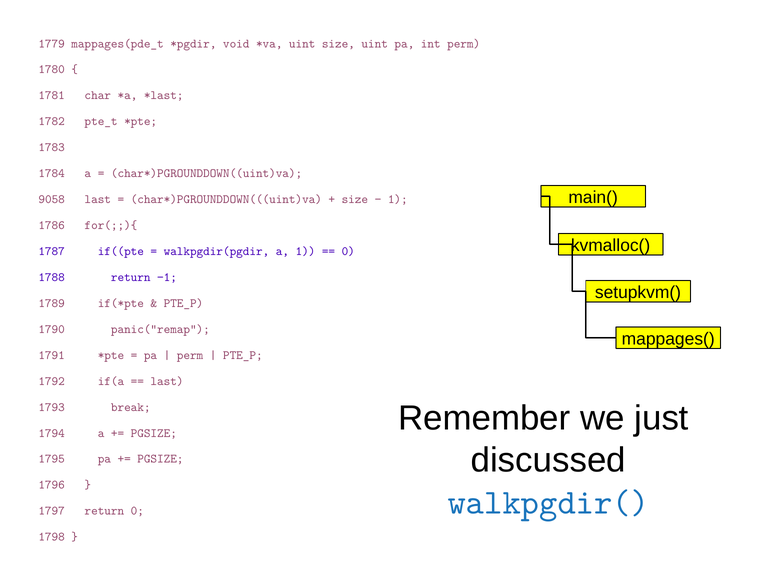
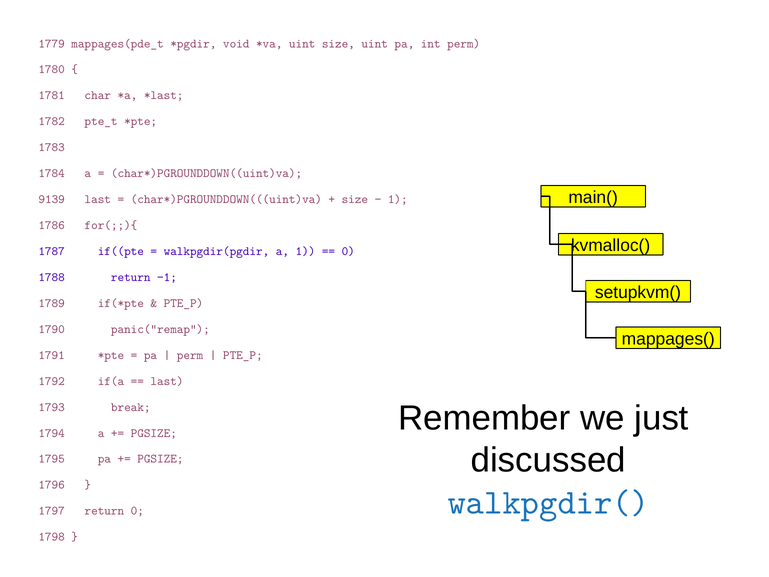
9058: 9058 -> 9139
